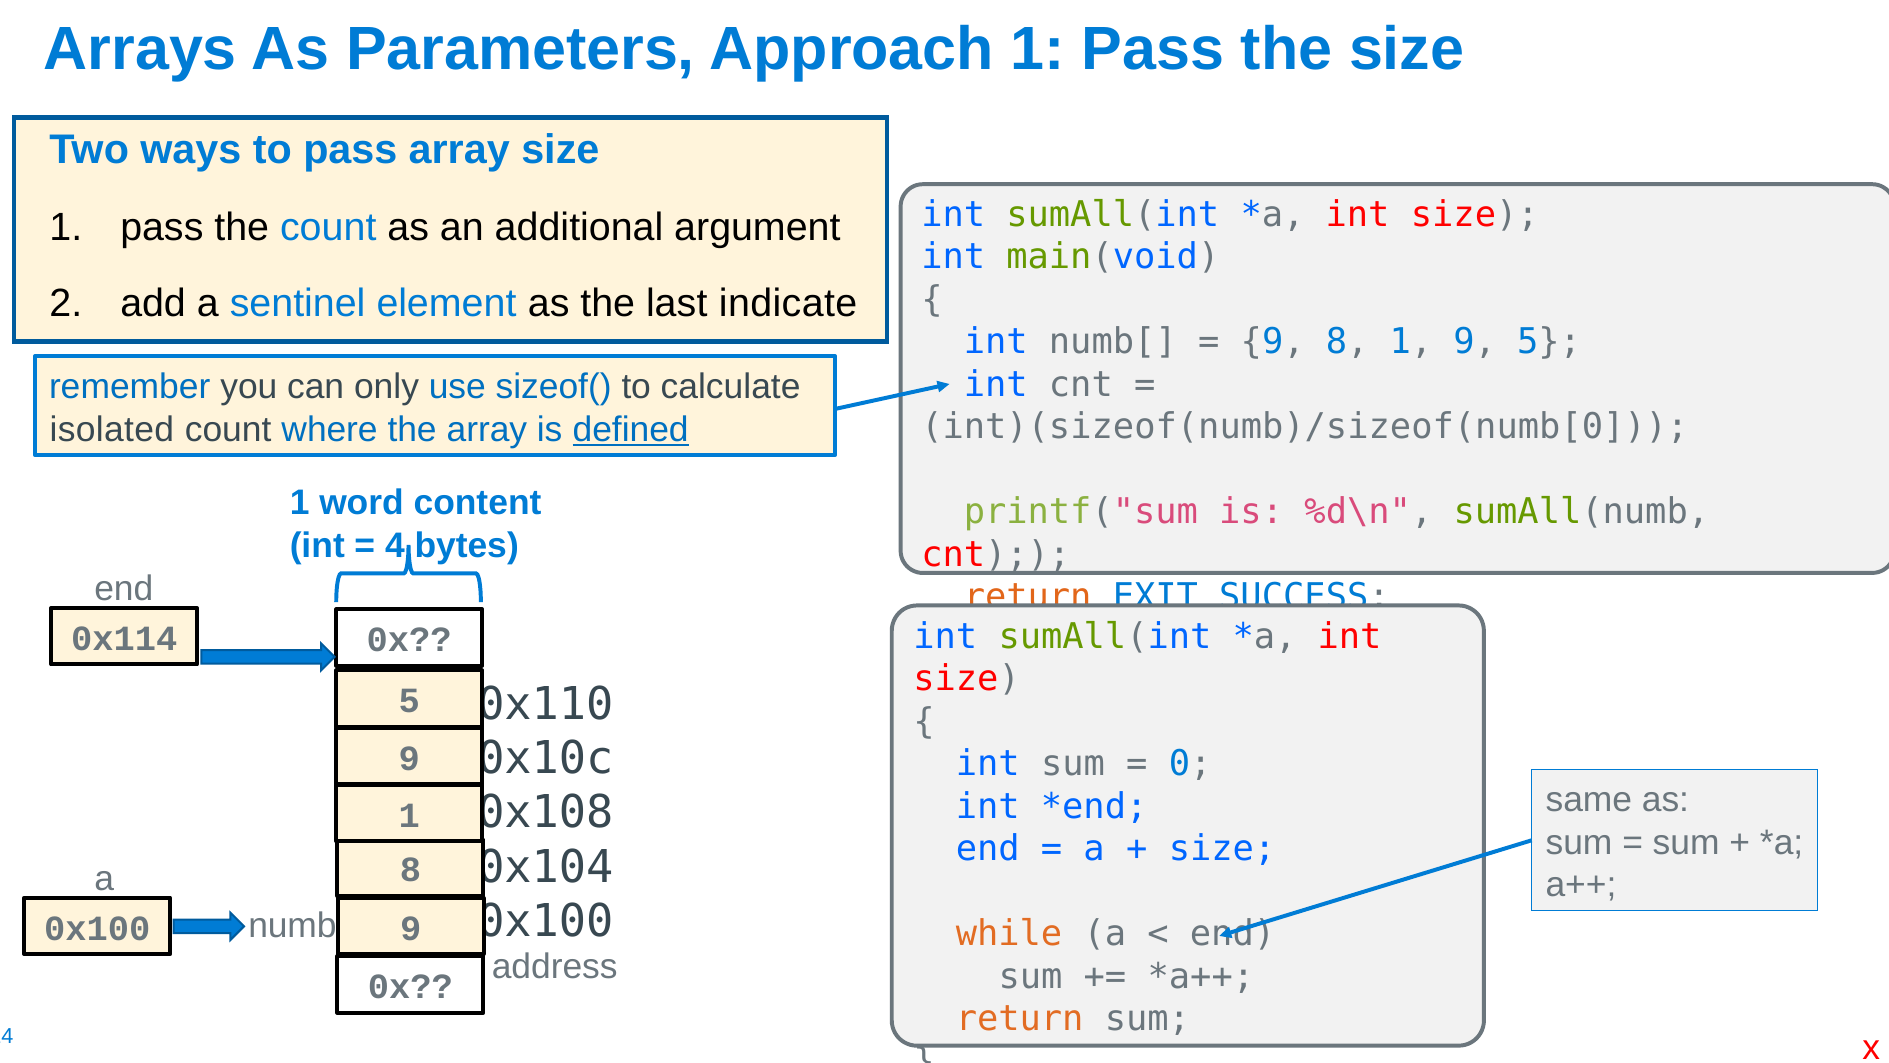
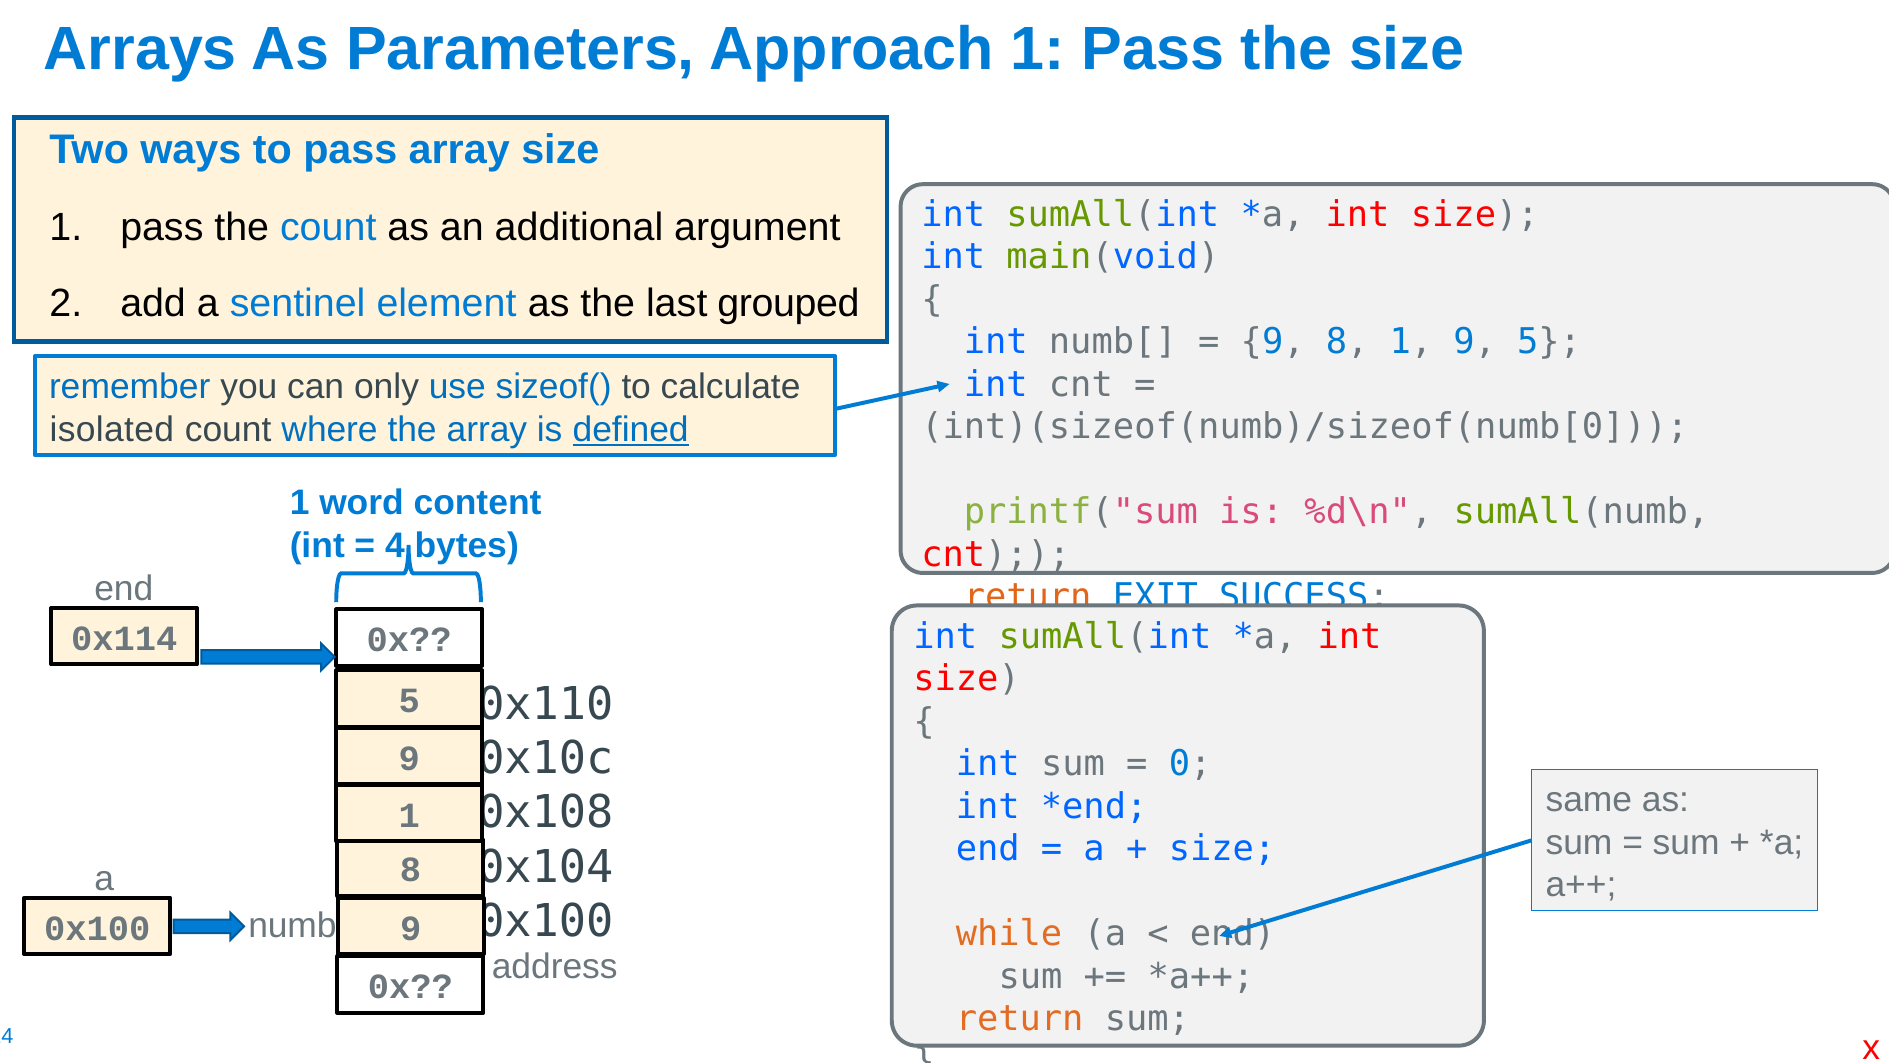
indicate: indicate -> grouped
